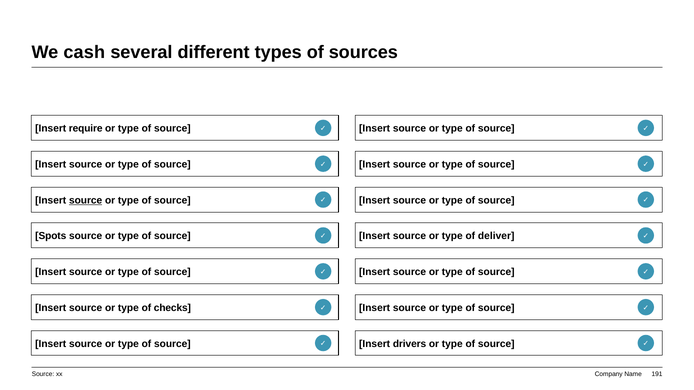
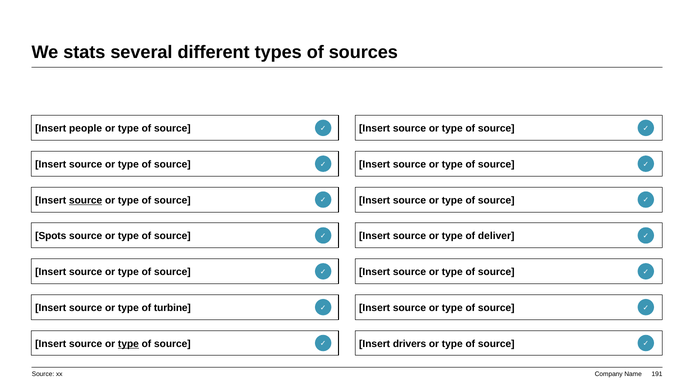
cash: cash -> stats
require: require -> people
checks: checks -> turbine
type at (128, 344) underline: none -> present
